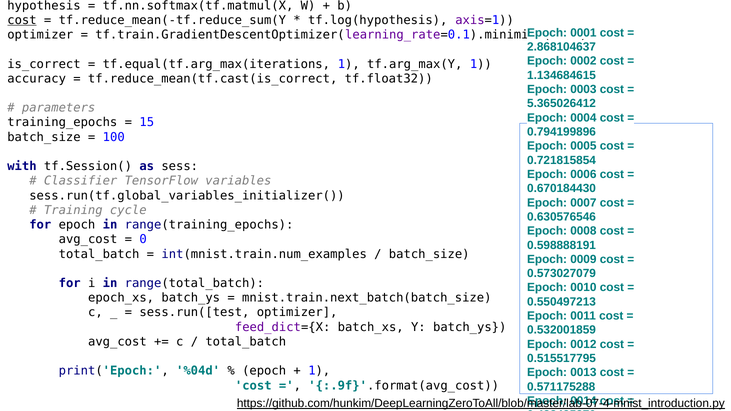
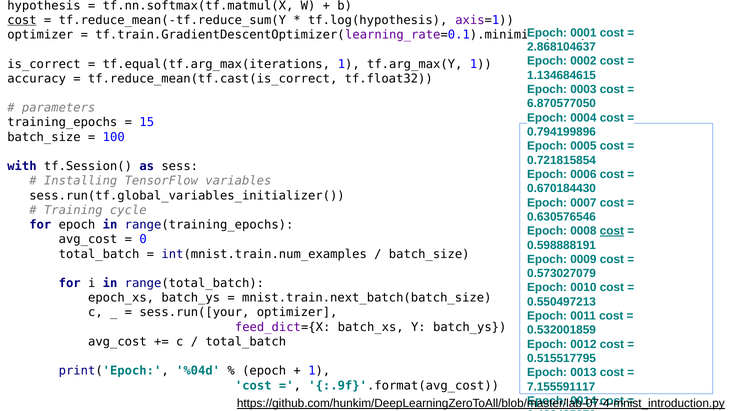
5.365026412: 5.365026412 -> 6.870577050
Classifier: Classifier -> Installing
cost at (612, 231) underline: none -> present
sess.run([test: sess.run([test -> sess.run([your
0.571175288: 0.571175288 -> 7.155591117
